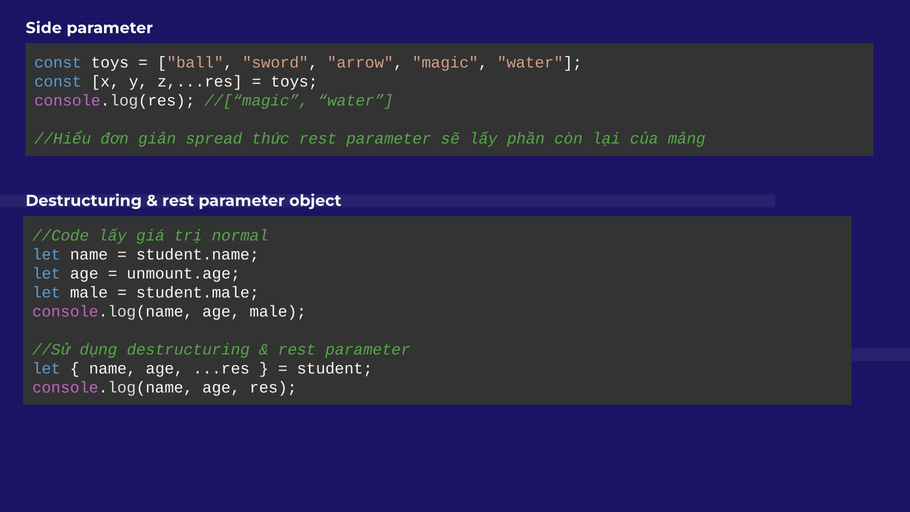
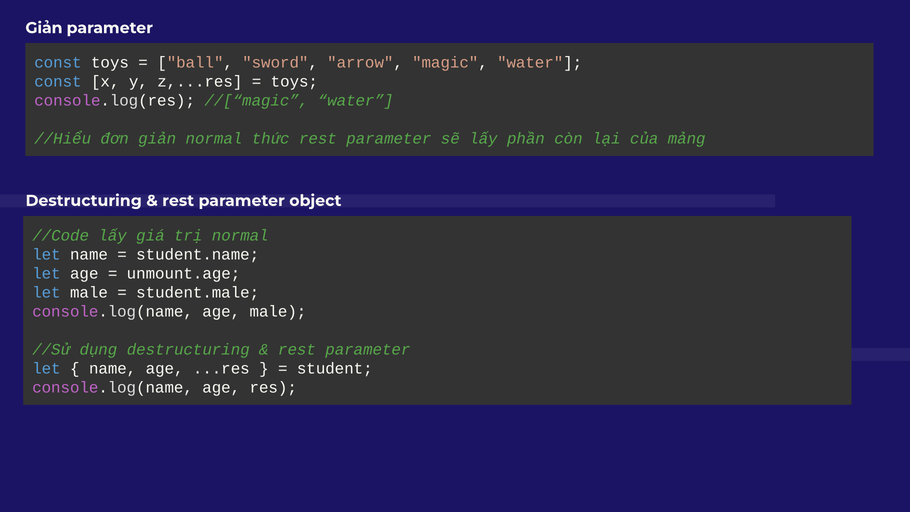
Side at (44, 28): Side -> Giản
giản spread: spread -> normal
